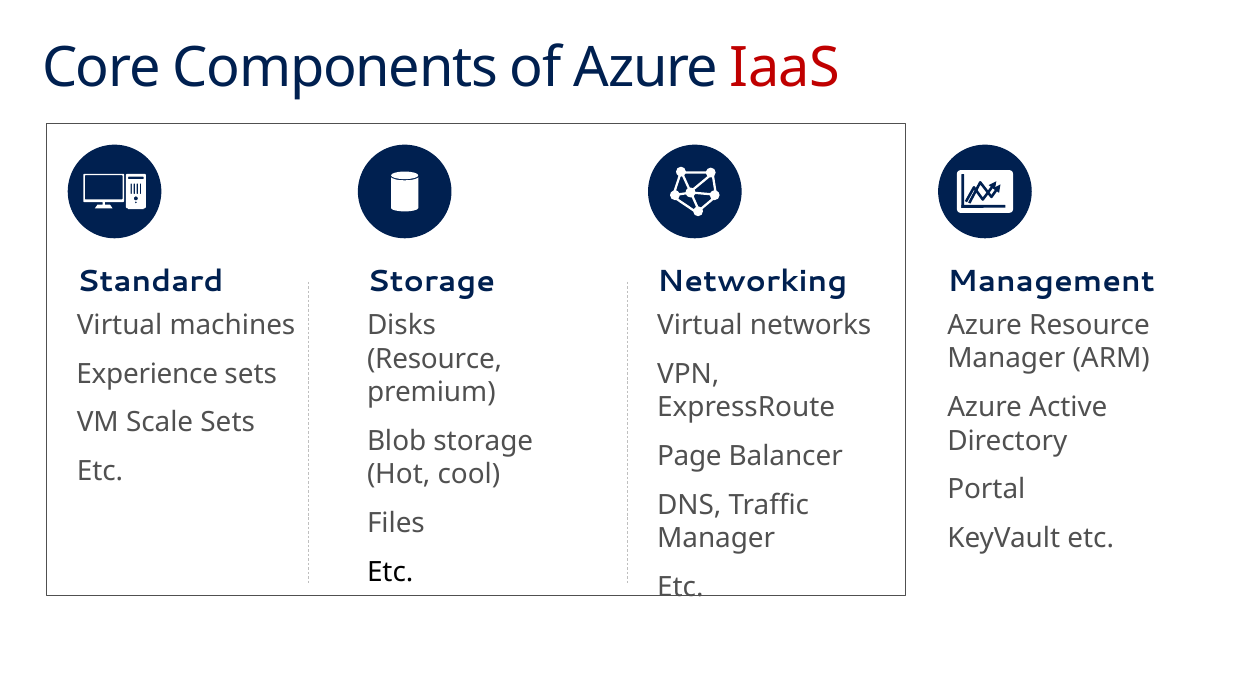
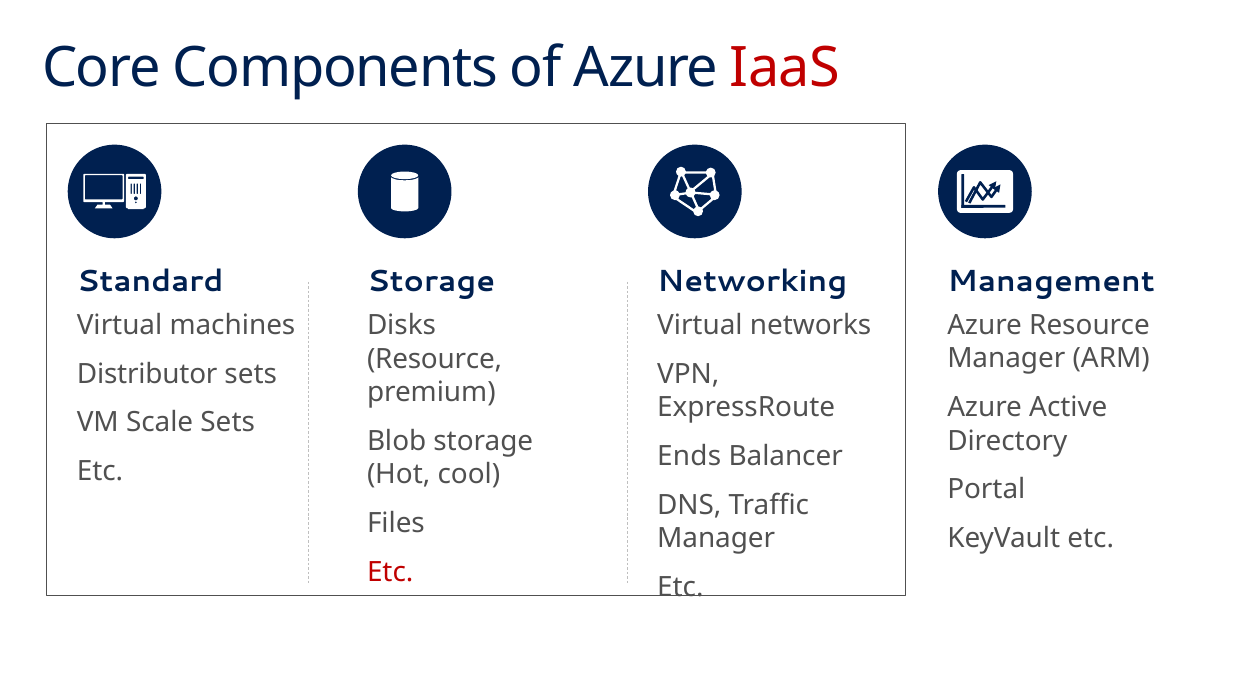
Experience: Experience -> Distributor
Page: Page -> Ends
Etc at (390, 572) colour: black -> red
